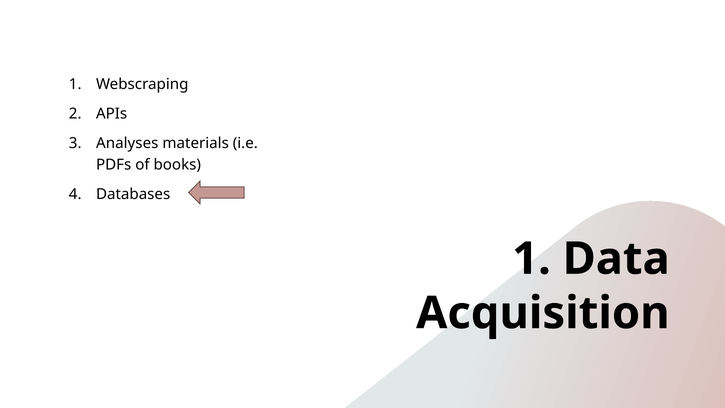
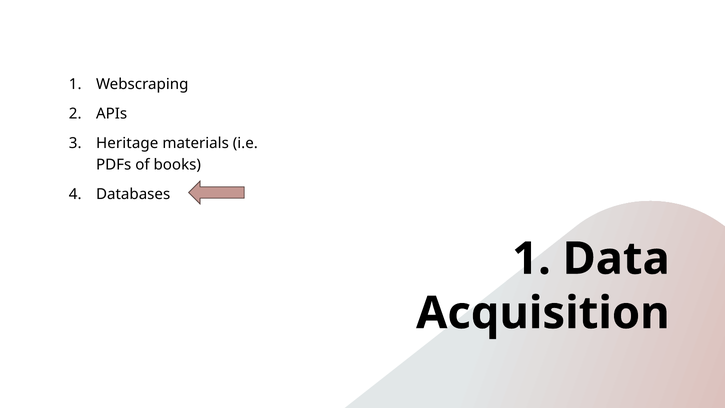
Analyses: Analyses -> Heritage
